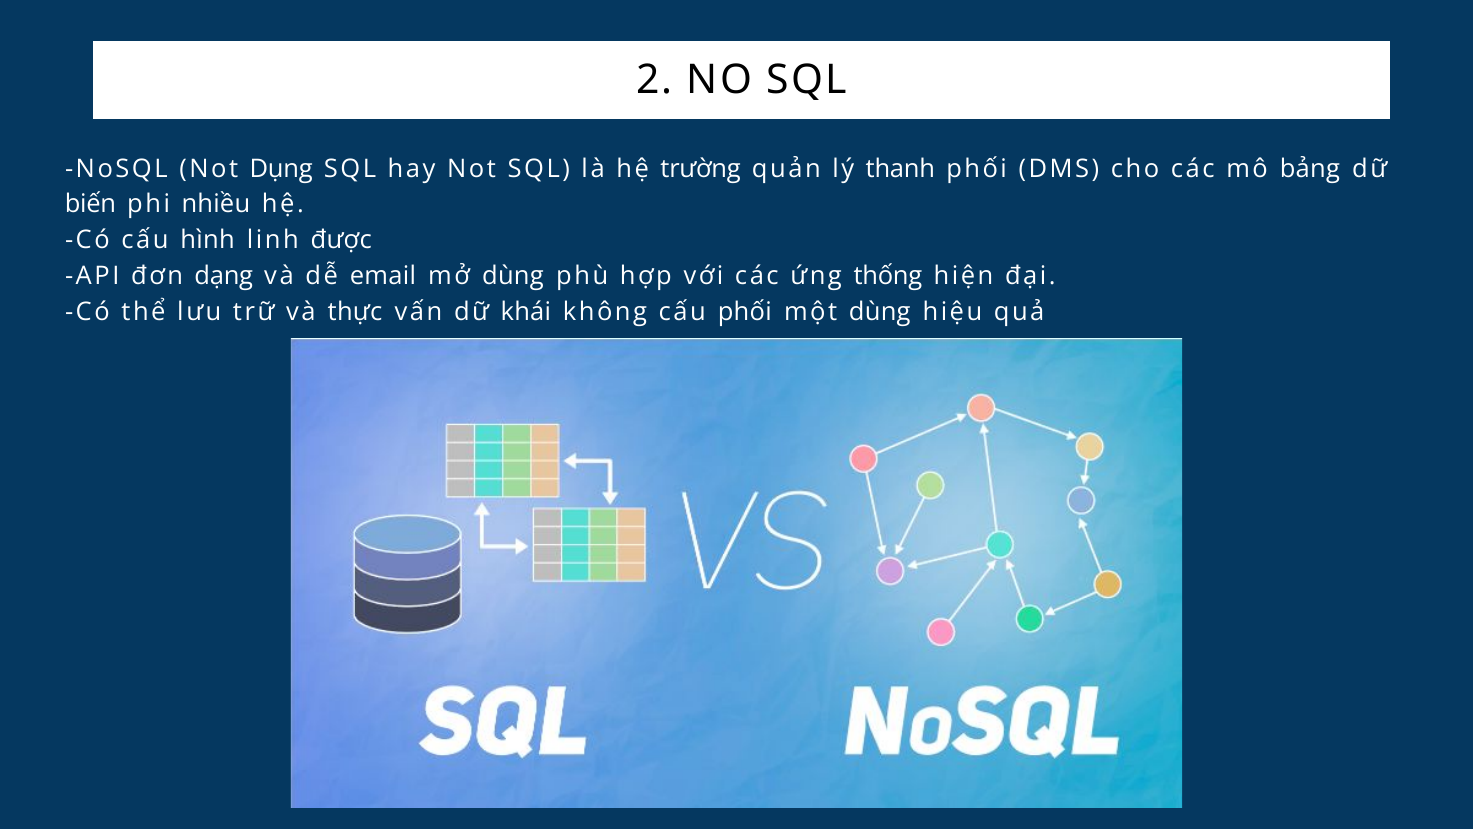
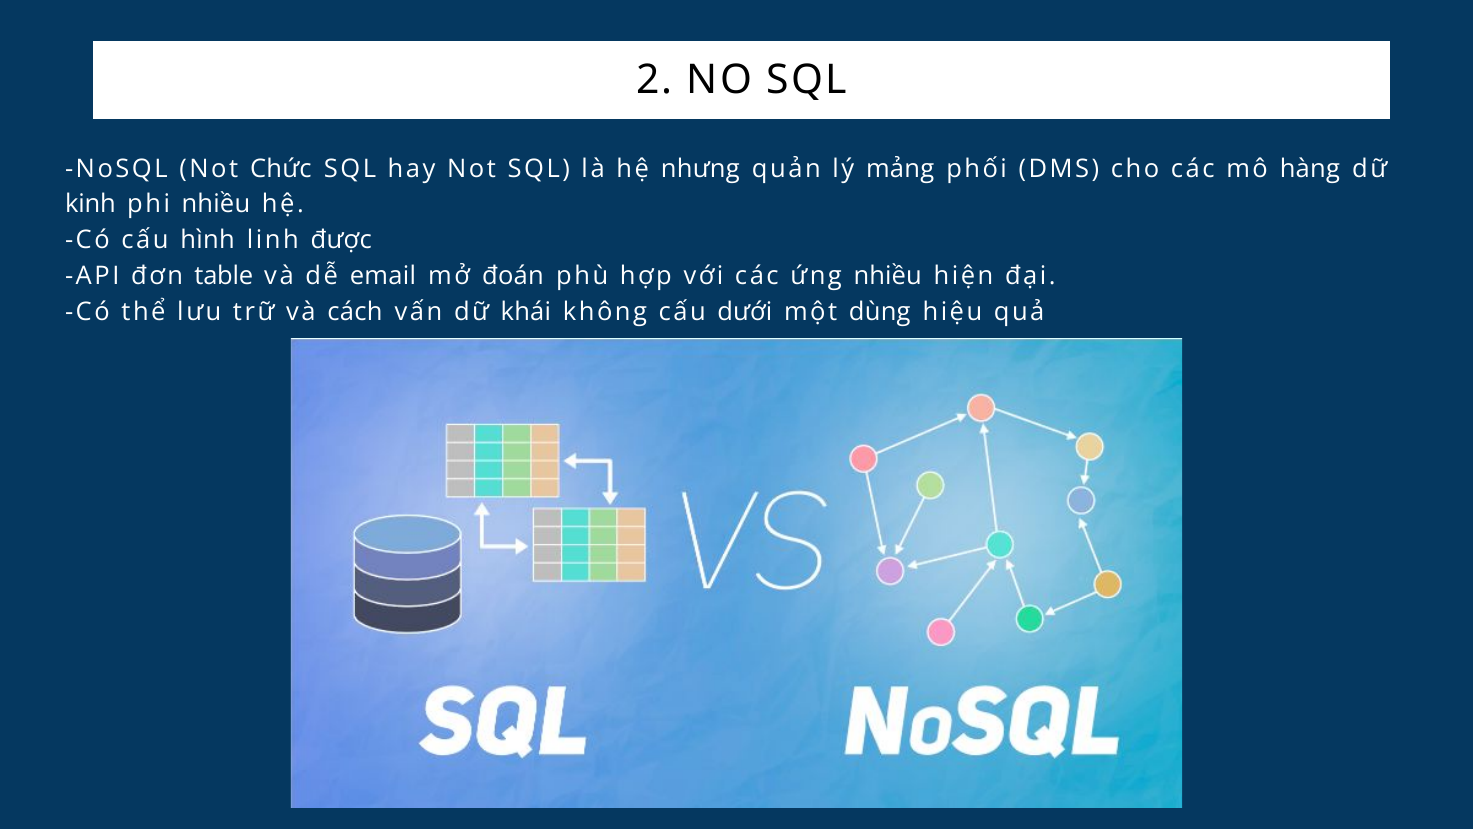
Dụng: Dụng -> Chức
trường: trường -> nhưng
thanh: thanh -> mảng
bảng: bảng -> hàng
biến: biến -> kinh
dạng: dạng -> table
mở dùng: dùng -> đoán
ứng thống: thống -> nhiều
thực: thực -> cách
cấu phối: phối -> dưới
